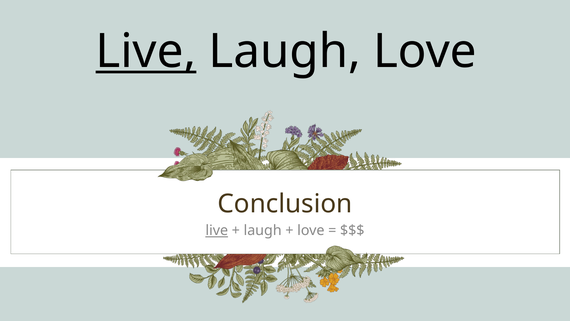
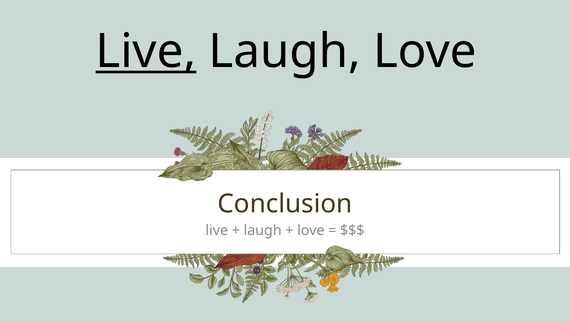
live at (217, 230) underline: present -> none
